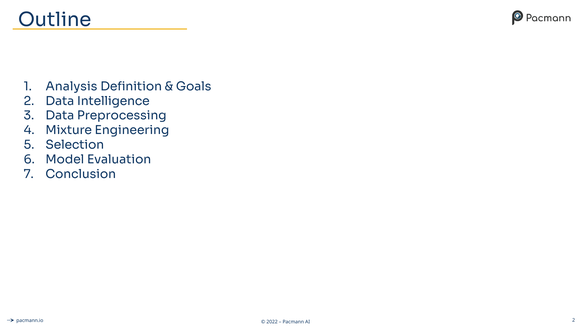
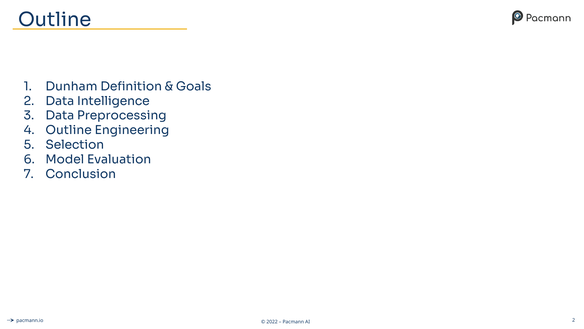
Analysis: Analysis -> Dunham
Mixture at (69, 130): Mixture -> Outline
